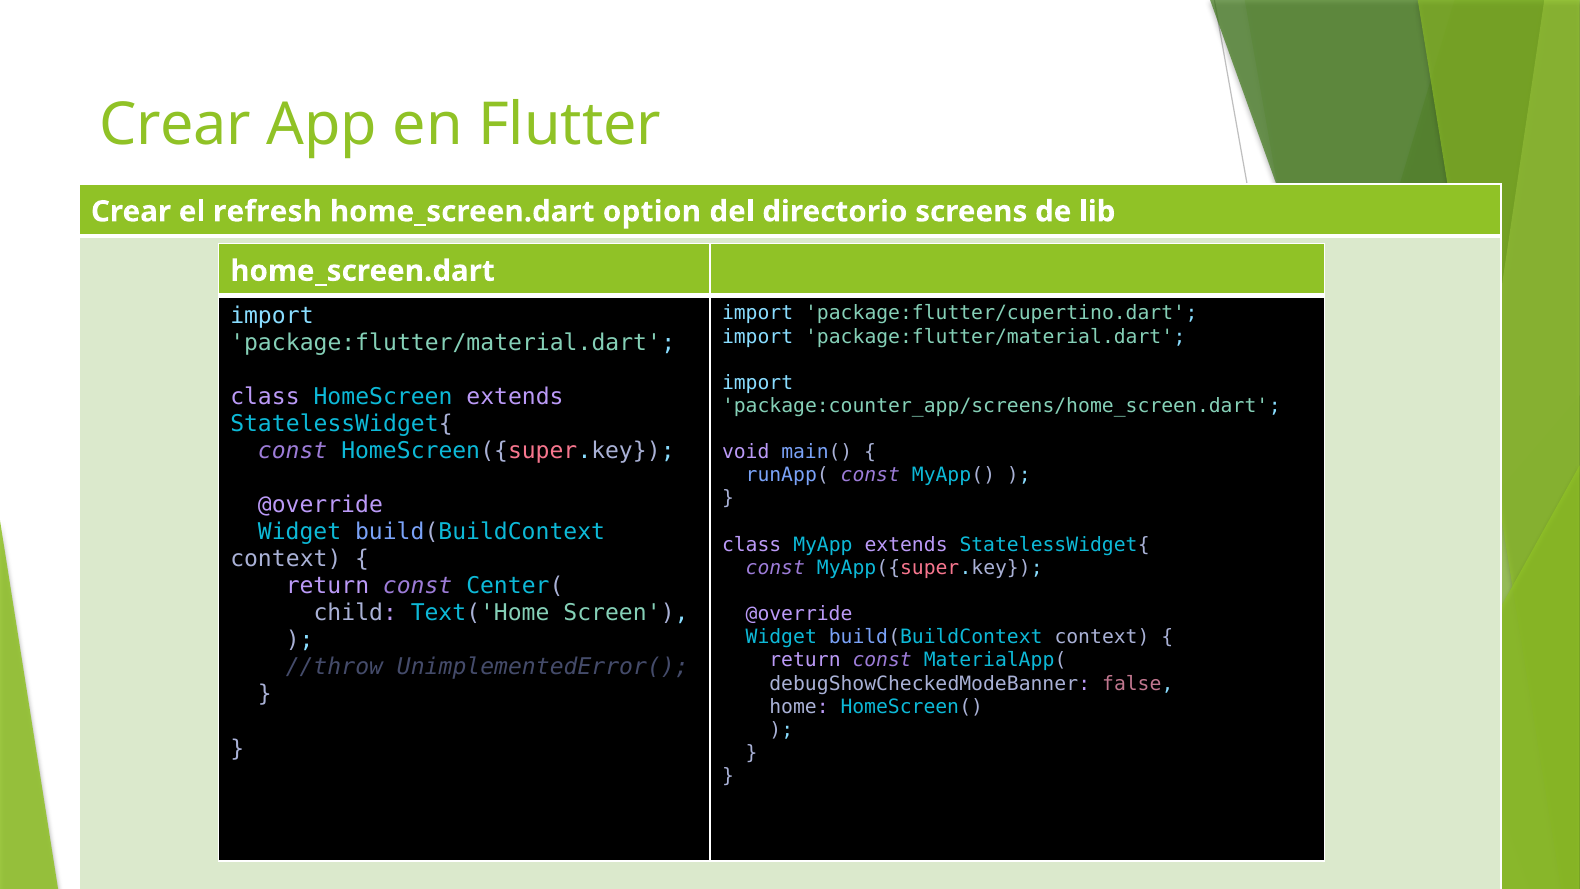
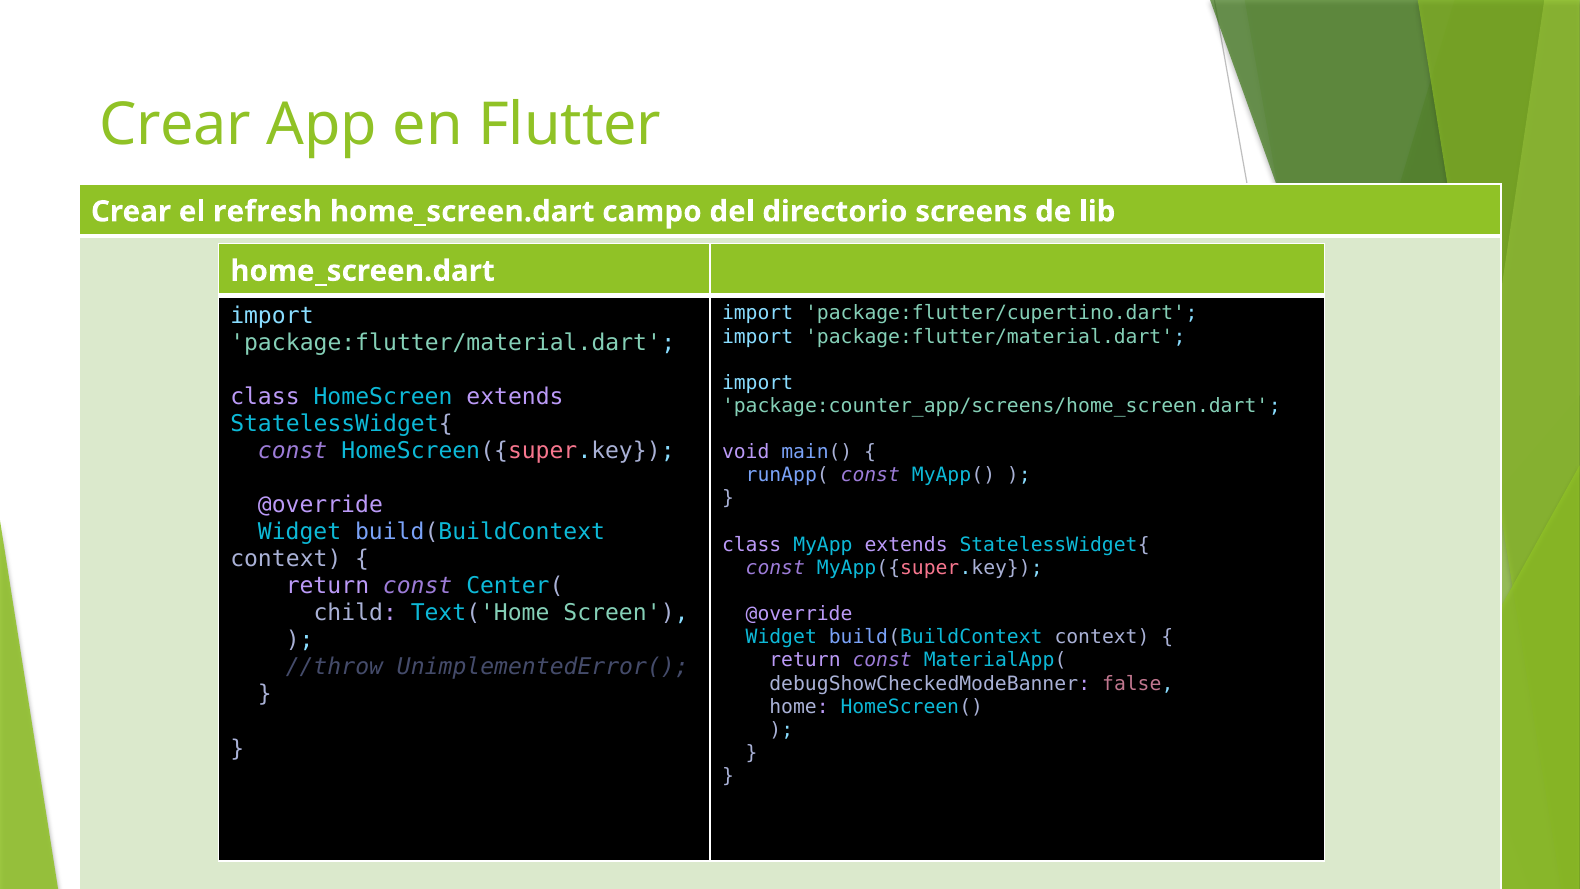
option: option -> campo
